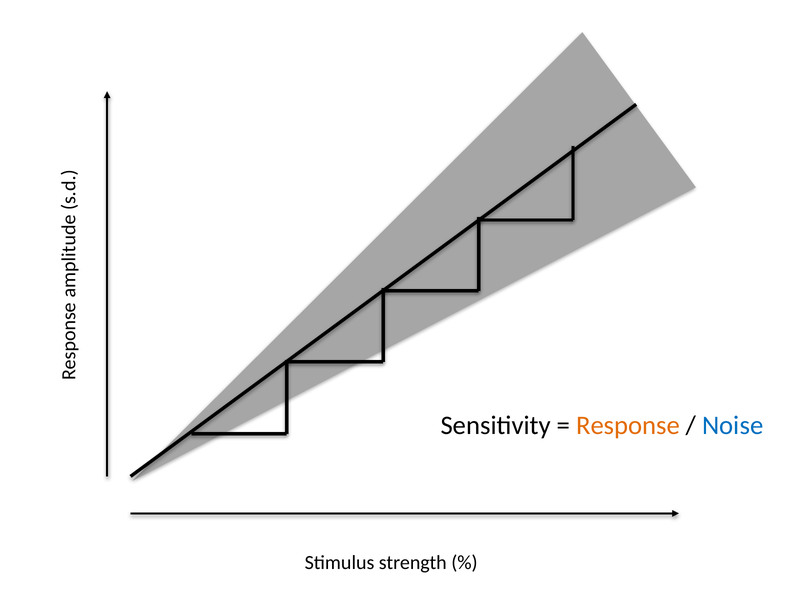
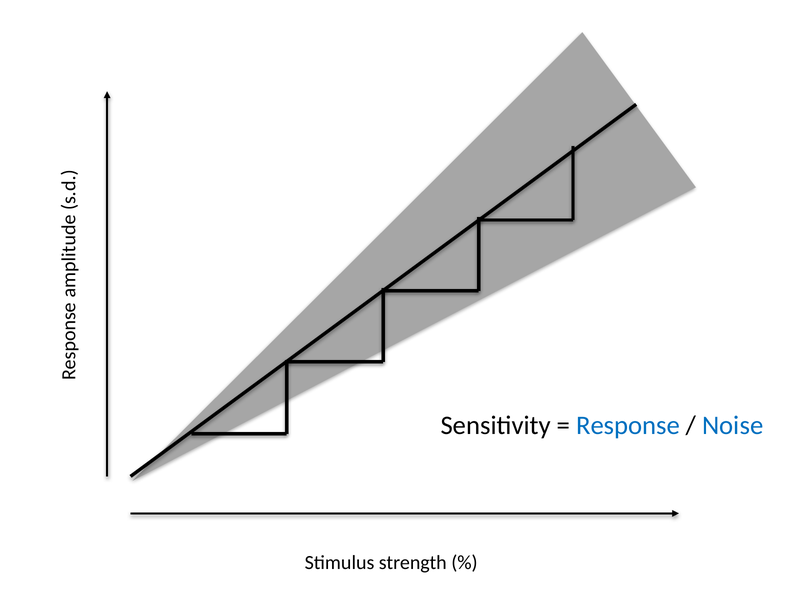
Response colour: orange -> blue
